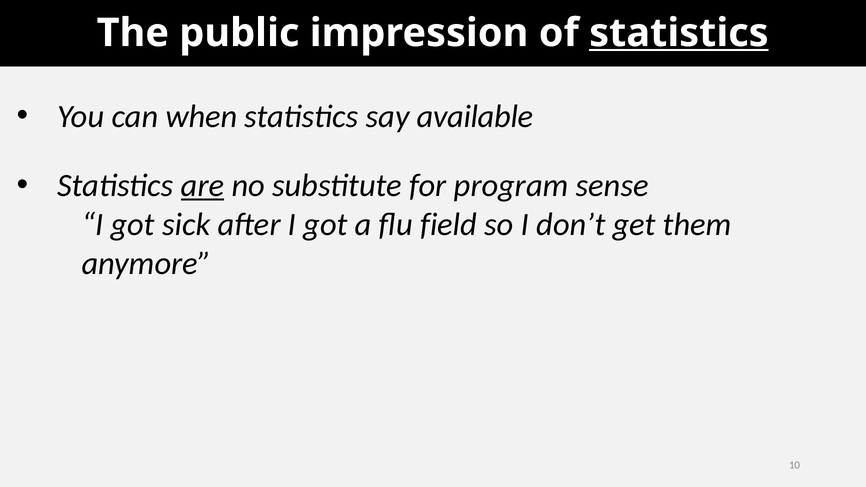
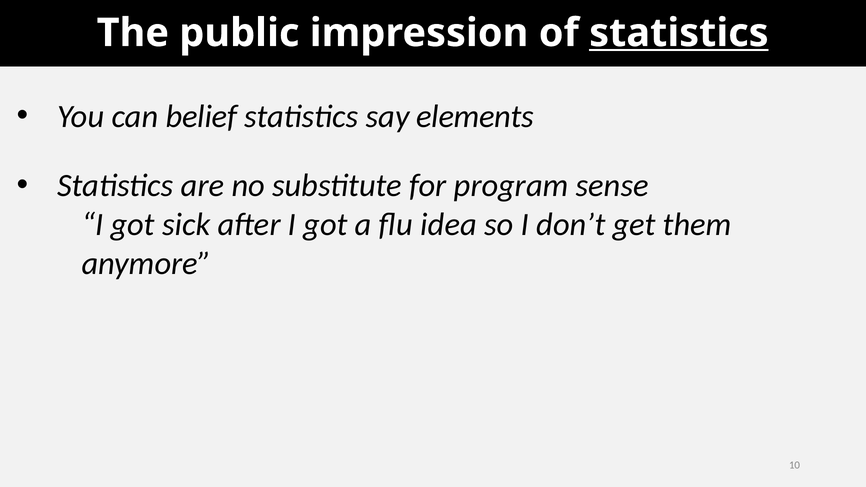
when: when -> belief
available: available -> elements
are underline: present -> none
field: field -> idea
